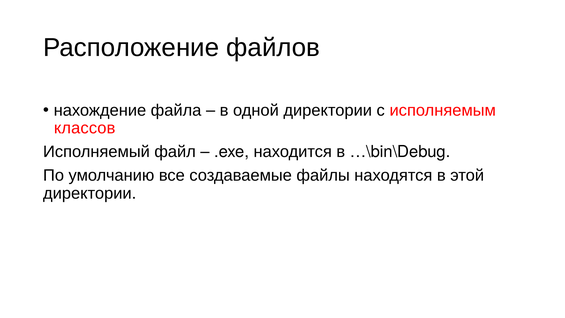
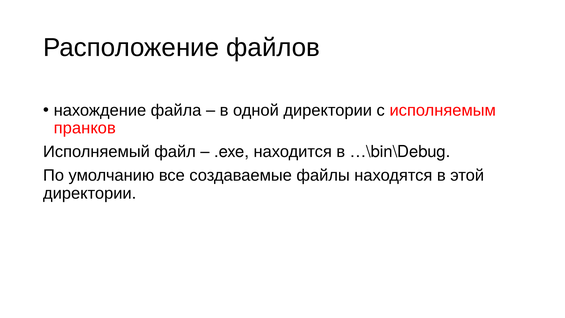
классов: классов -> пранков
